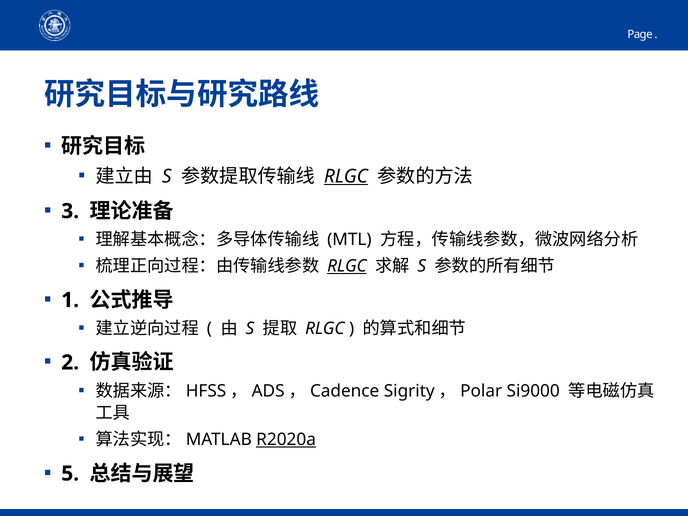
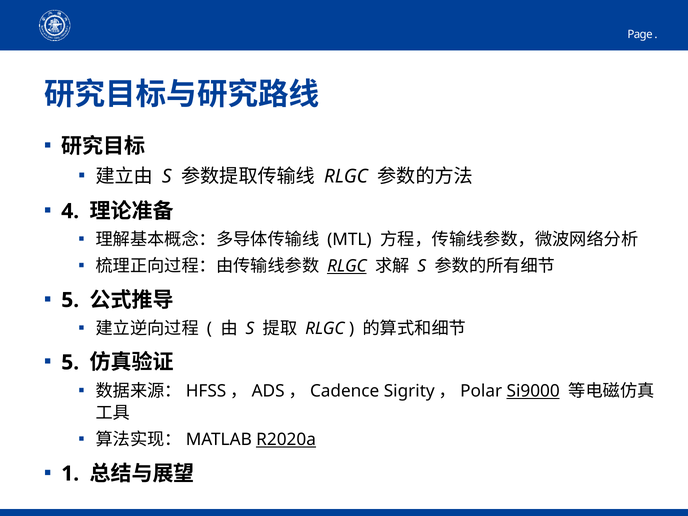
RLGC at (346, 176) underline: present -> none
3: 3 -> 4
1 at (70, 300): 1 -> 5
2 at (70, 362): 2 -> 5
Si9000 underline: none -> present
5: 5 -> 1
